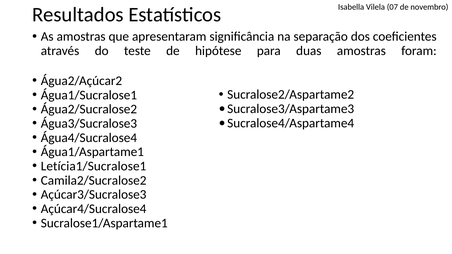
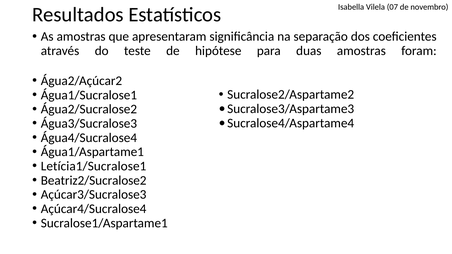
Camila2/Sucralose2: Camila2/Sucralose2 -> Beatriz2/Sucralose2
